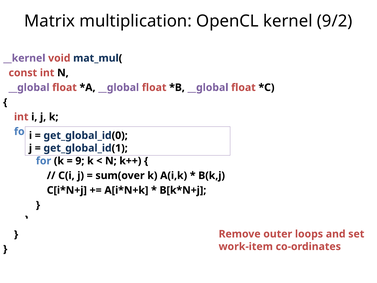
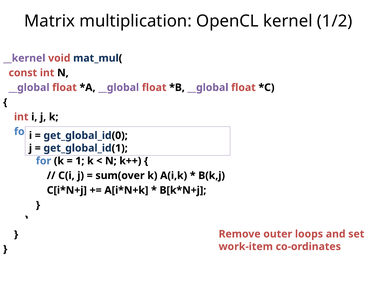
9/2: 9/2 -> 1/2
9: 9 -> 1
